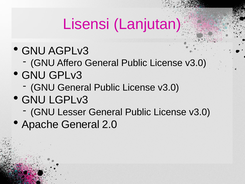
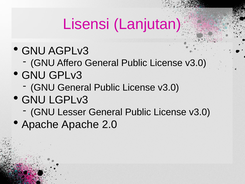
Apache General: General -> Apache
